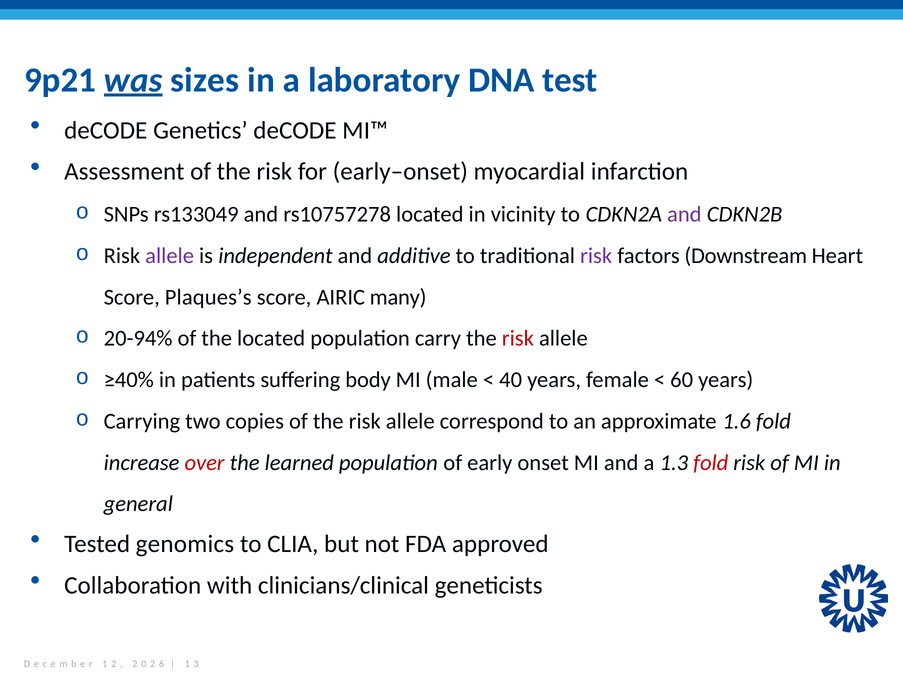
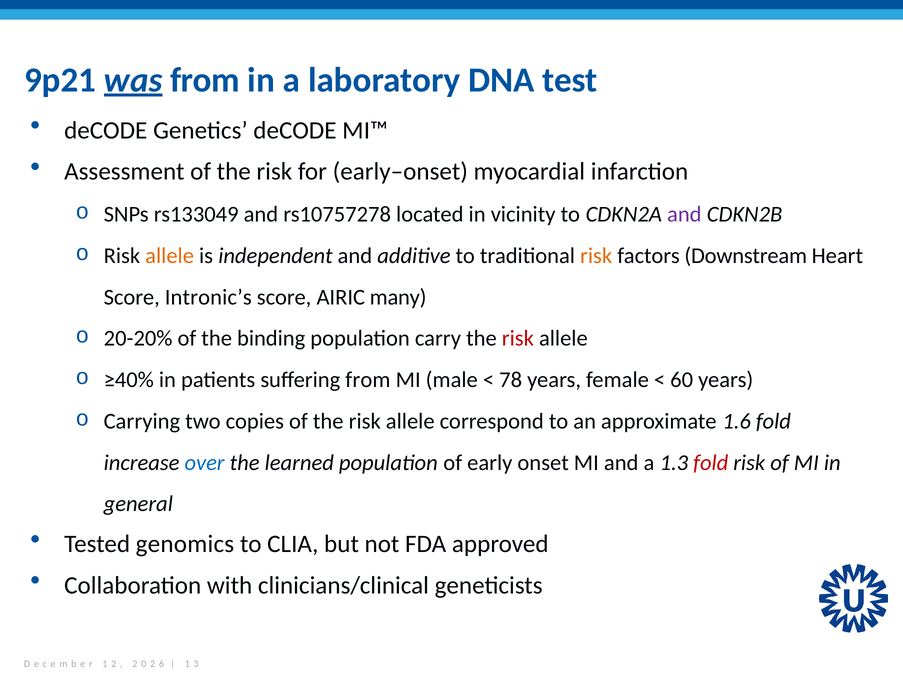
was sizes: sizes -> from
allele at (170, 256) colour: purple -> orange
risk at (596, 256) colour: purple -> orange
Plaques’s: Plaques’s -> Intronic’s
20-94%: 20-94% -> 20-20%
the located: located -> binding
suffering body: body -> from
40: 40 -> 78
over colour: red -> blue
